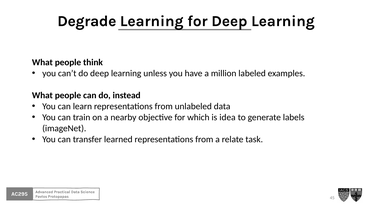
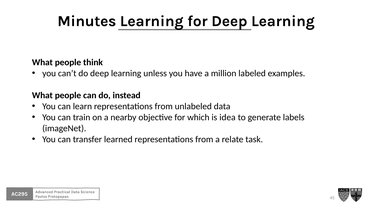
Degrade: Degrade -> Minutes
